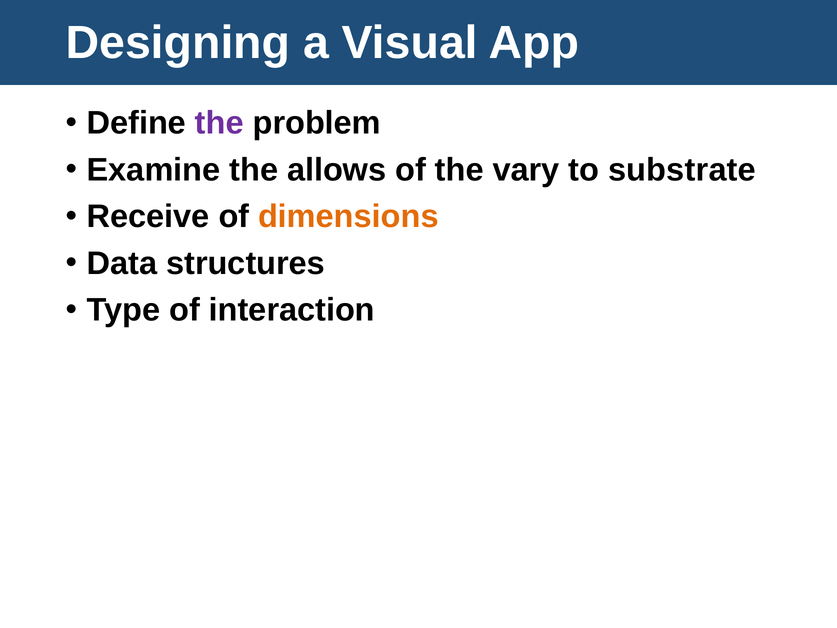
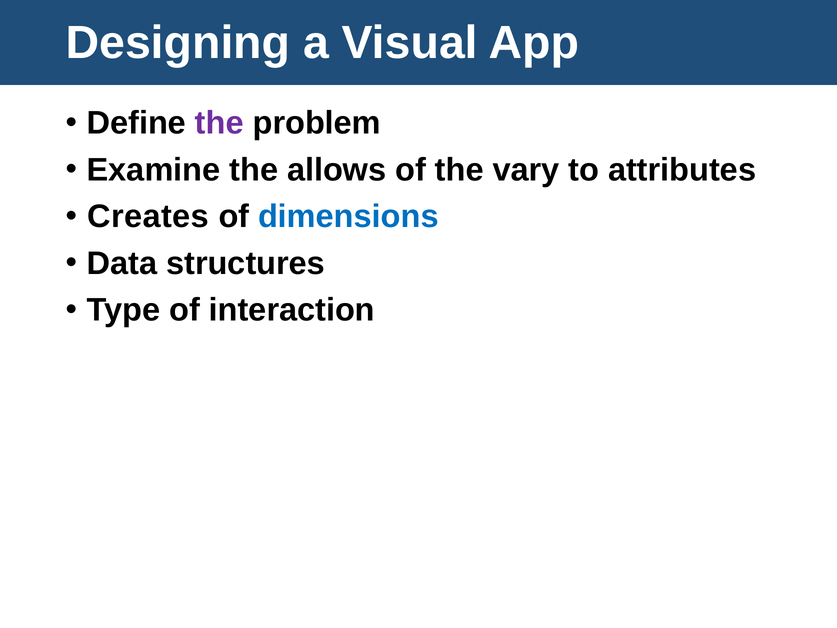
substrate: substrate -> attributes
Receive: Receive -> Creates
dimensions colour: orange -> blue
